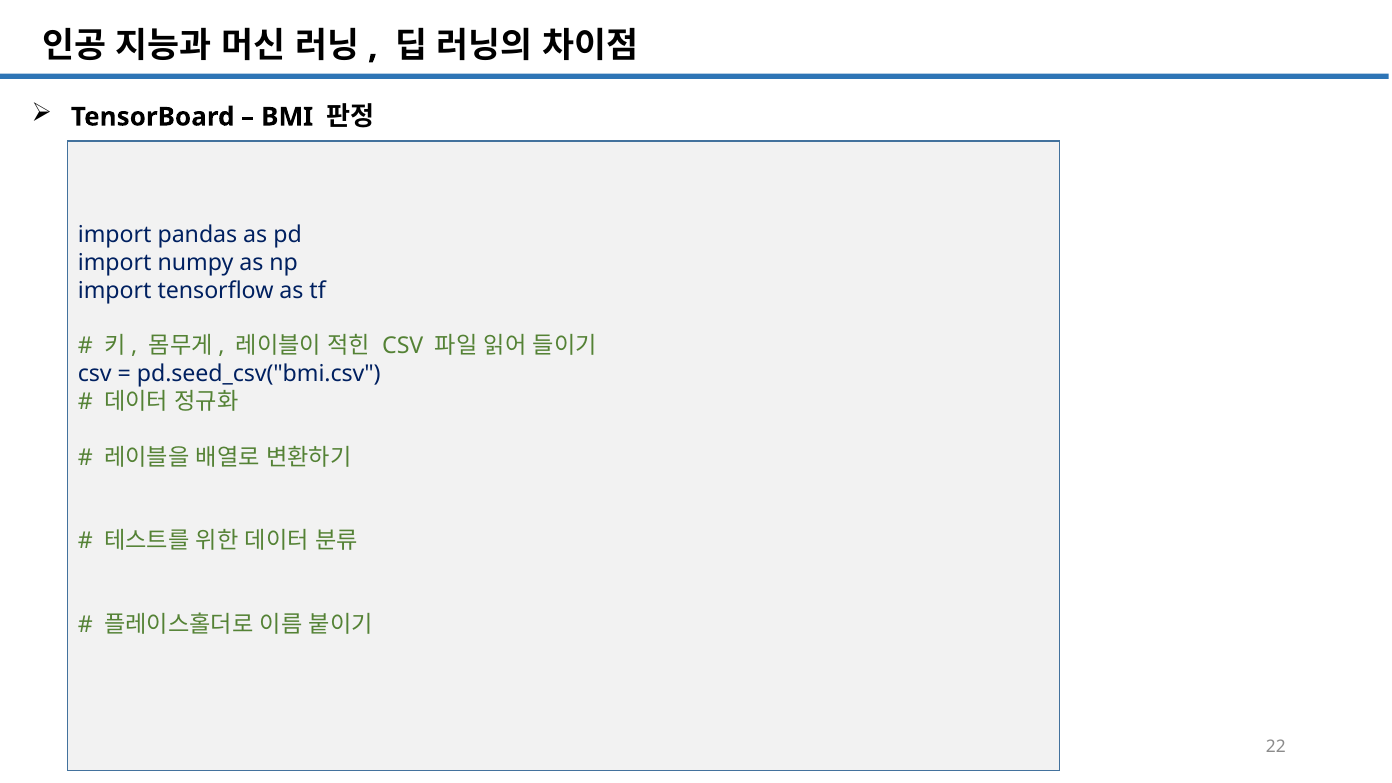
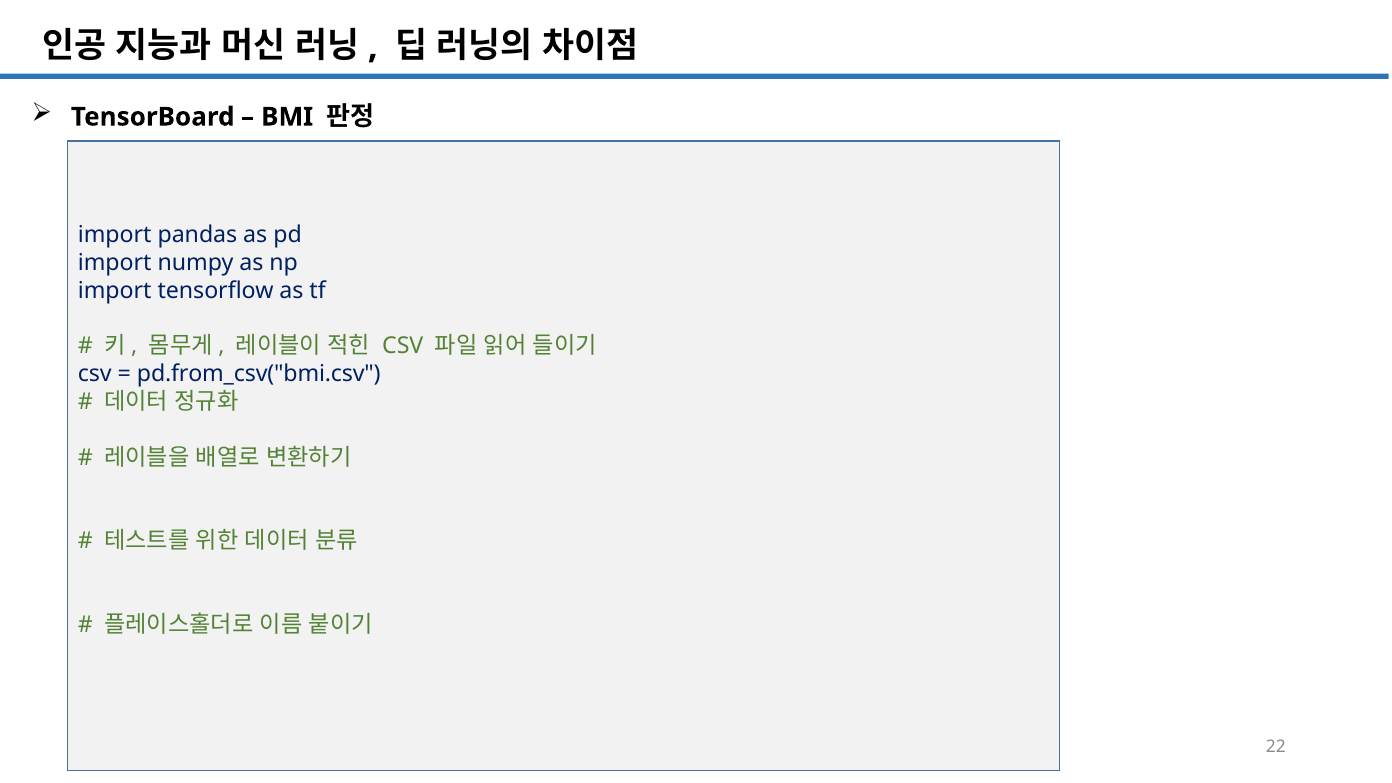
pd.seed_csv("bmi.csv: pd.seed_csv("bmi.csv -> pd.from_csv("bmi.csv
